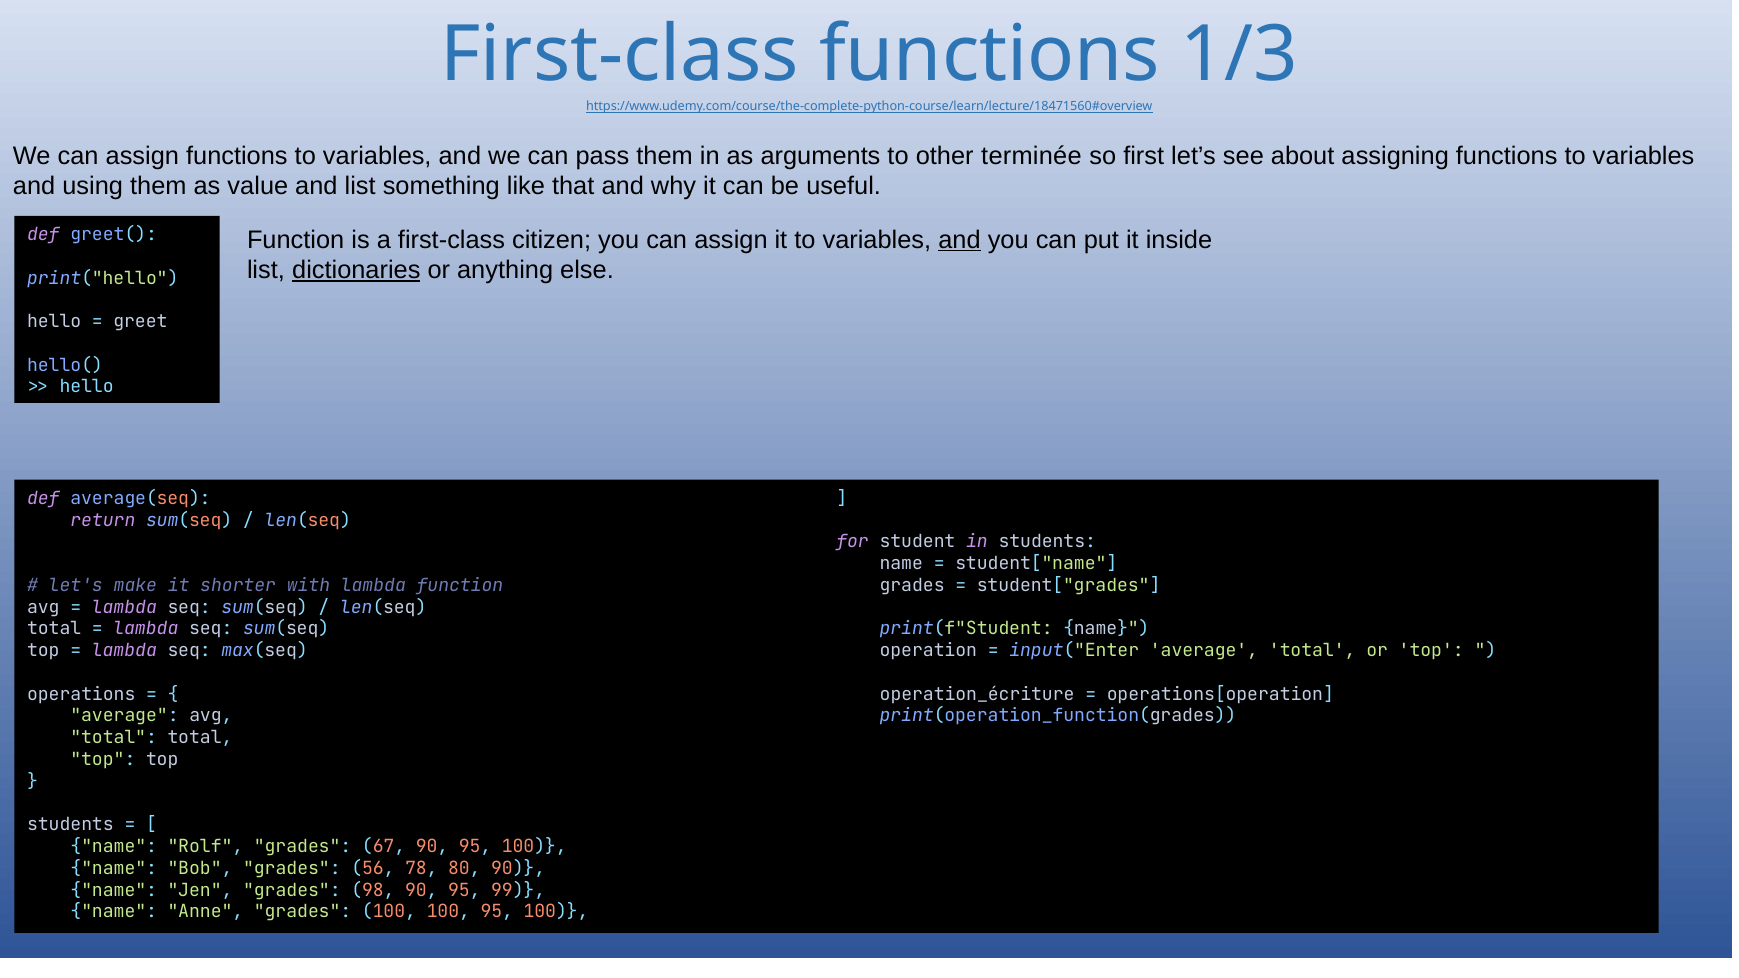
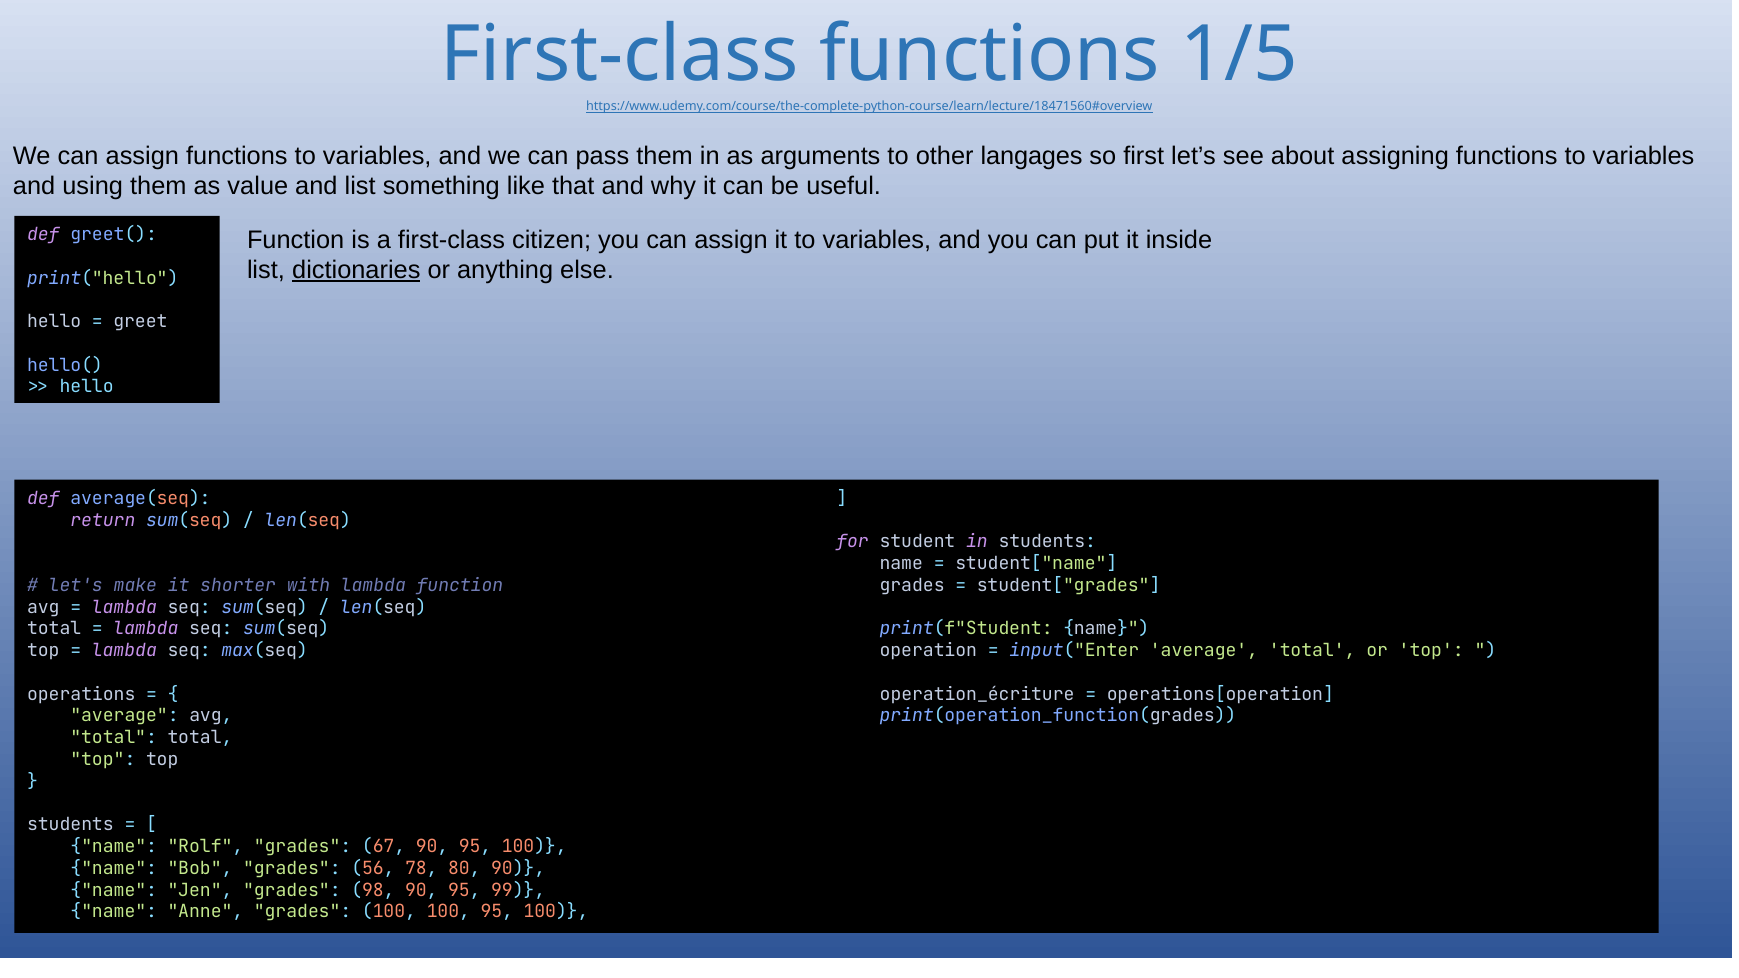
1/3: 1/3 -> 1/5
terminée: terminée -> langages
and at (959, 240) underline: present -> none
